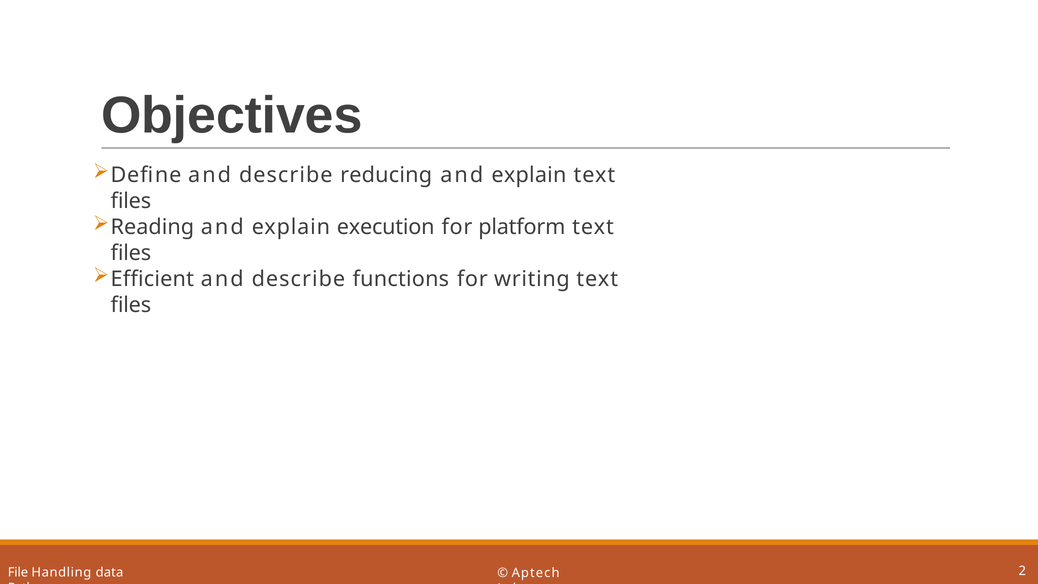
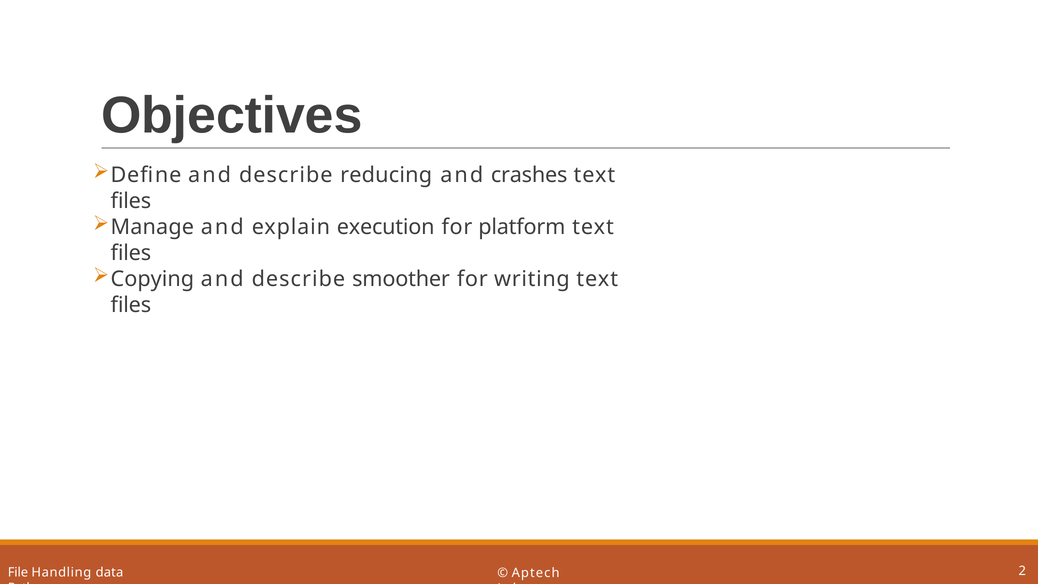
explain at (529, 175): explain -> crashes
Reading: Reading -> Manage
Efficient: Efficient -> Copying
functions: functions -> smoother
